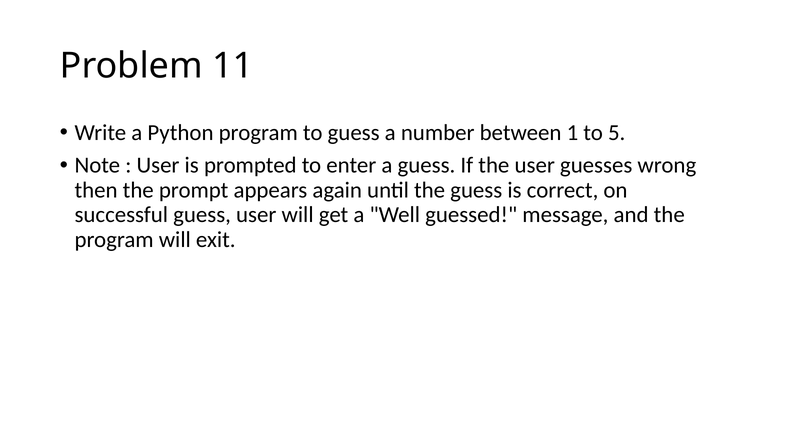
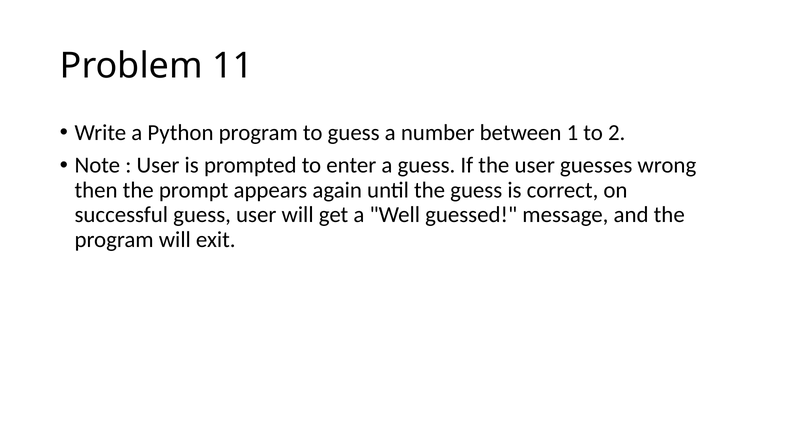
5: 5 -> 2
